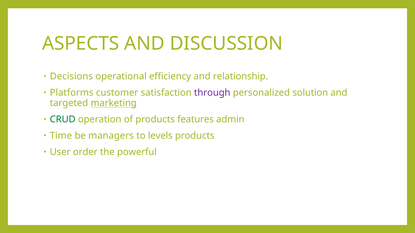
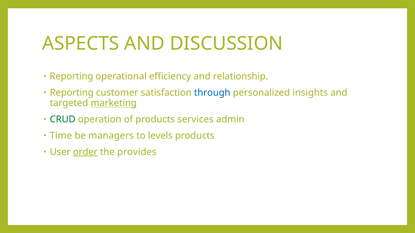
Decisions at (71, 77): Decisions -> Reporting
Platforms at (72, 93): Platforms -> Reporting
through colour: purple -> blue
solution: solution -> insights
features: features -> services
order underline: none -> present
powerful: powerful -> provides
